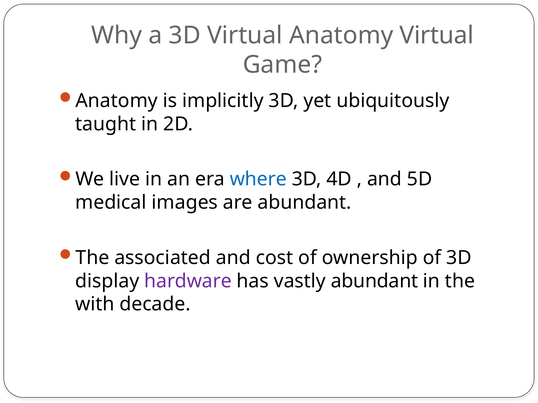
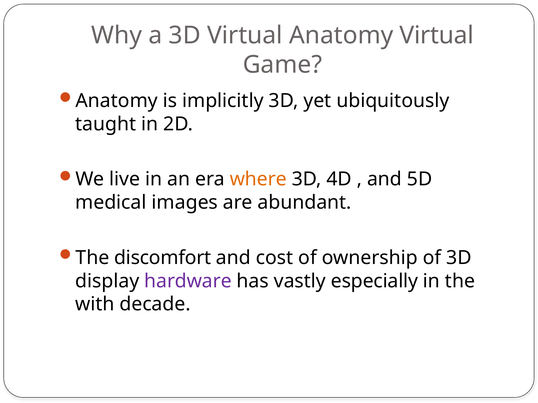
where colour: blue -> orange
associated: associated -> discomfort
vastly abundant: abundant -> especially
